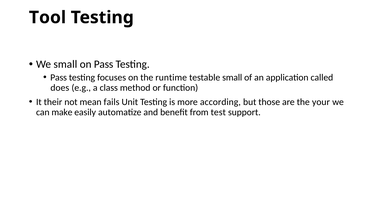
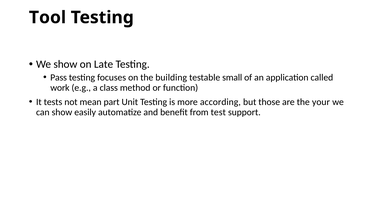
We small: small -> show
on Pass: Pass -> Late
runtime: runtime -> building
does: does -> work
their: their -> tests
fails: fails -> part
can make: make -> show
